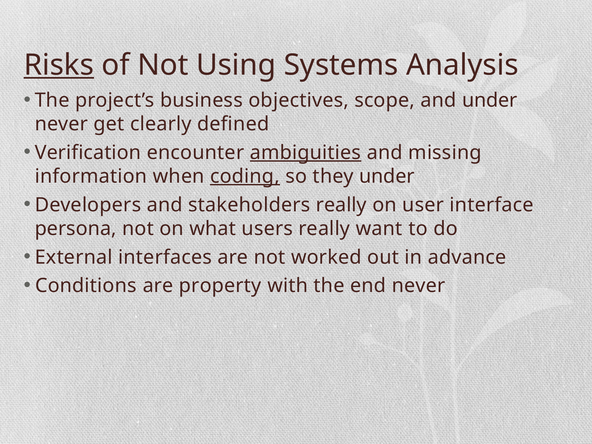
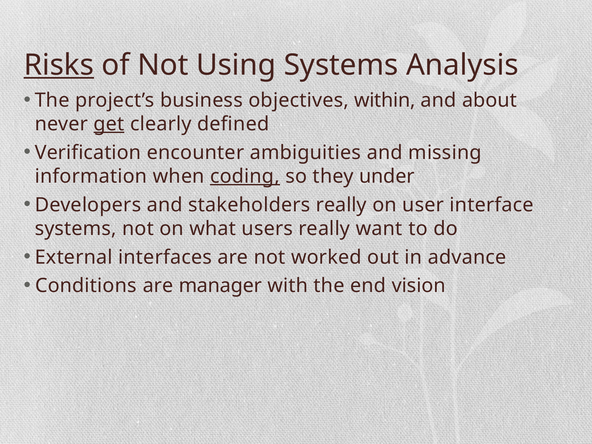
scope: scope -> within
and under: under -> about
get underline: none -> present
ambiguities underline: present -> none
persona at (76, 229): persona -> systems
property: property -> manager
end never: never -> vision
